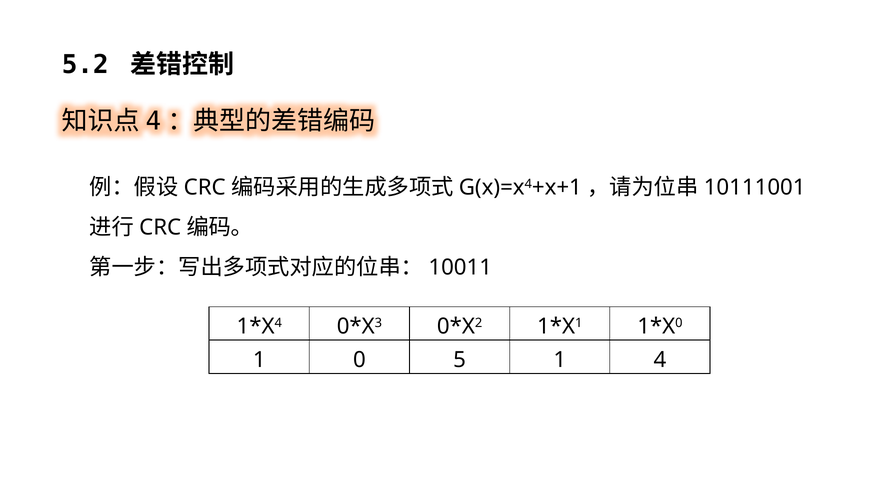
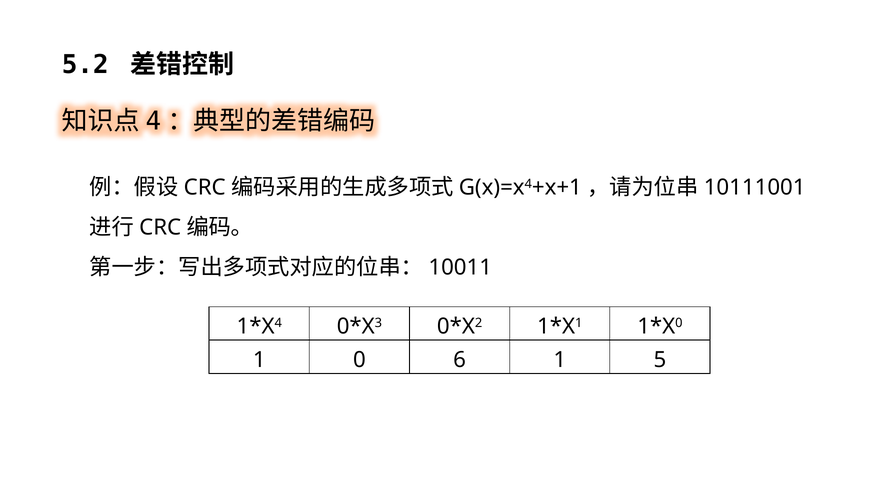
5: 5 -> 6
4: 4 -> 5
